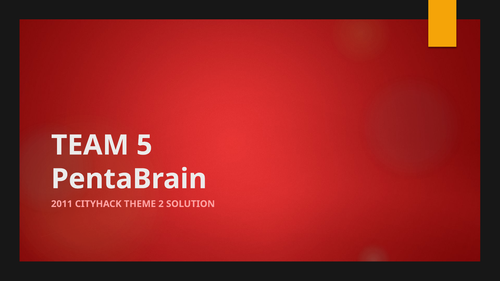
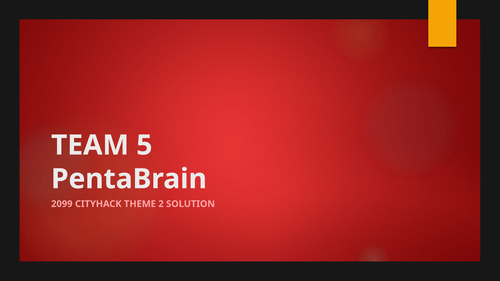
2011: 2011 -> 2099
